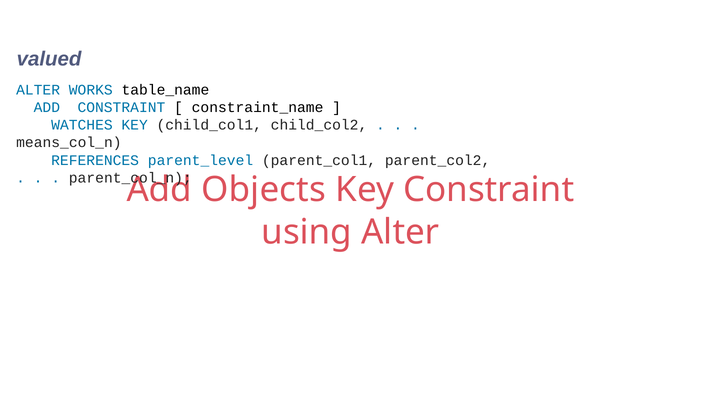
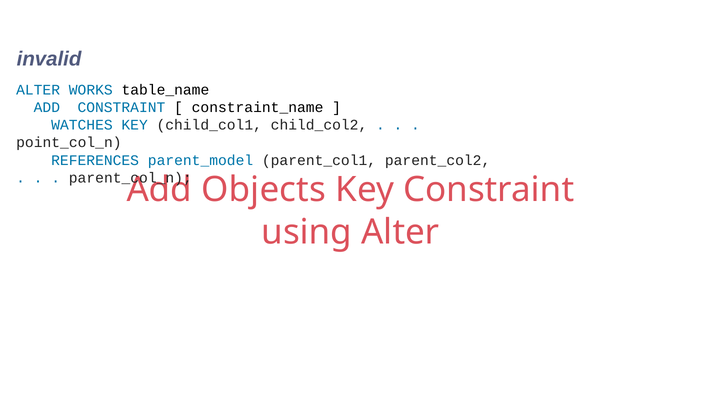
valued: valued -> invalid
means_col_n: means_col_n -> point_col_n
parent_level: parent_level -> parent_model
